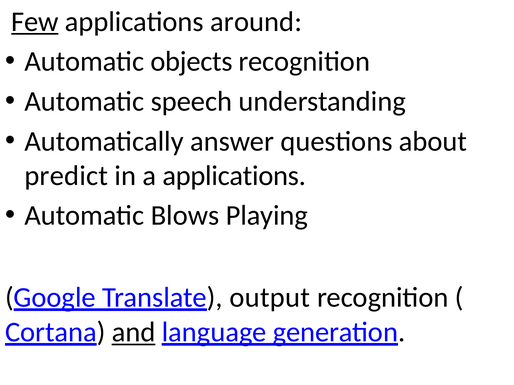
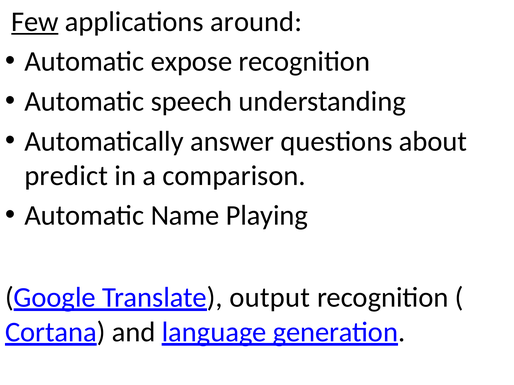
objects: objects -> expose
a applications: applications -> comparison
Blows: Blows -> Name
and underline: present -> none
